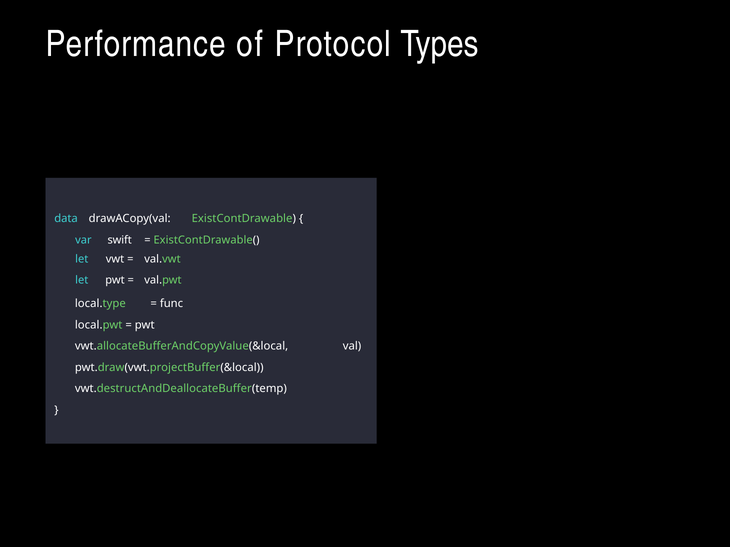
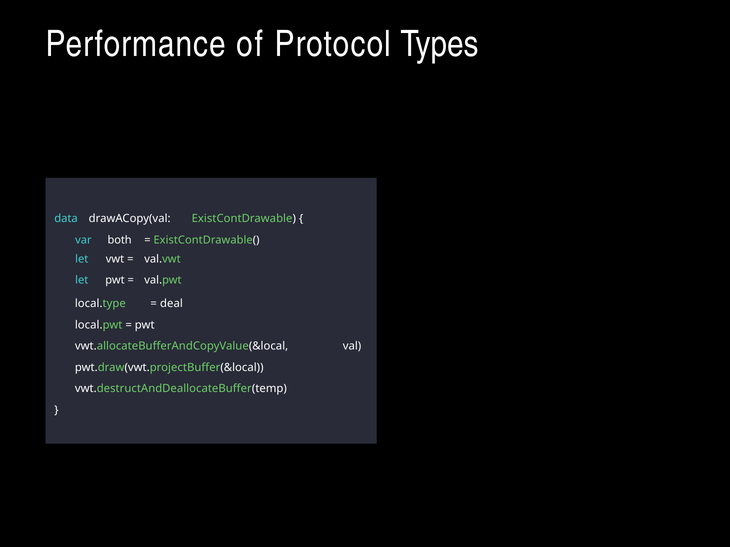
swift: swift -> both
func: func -> deal
